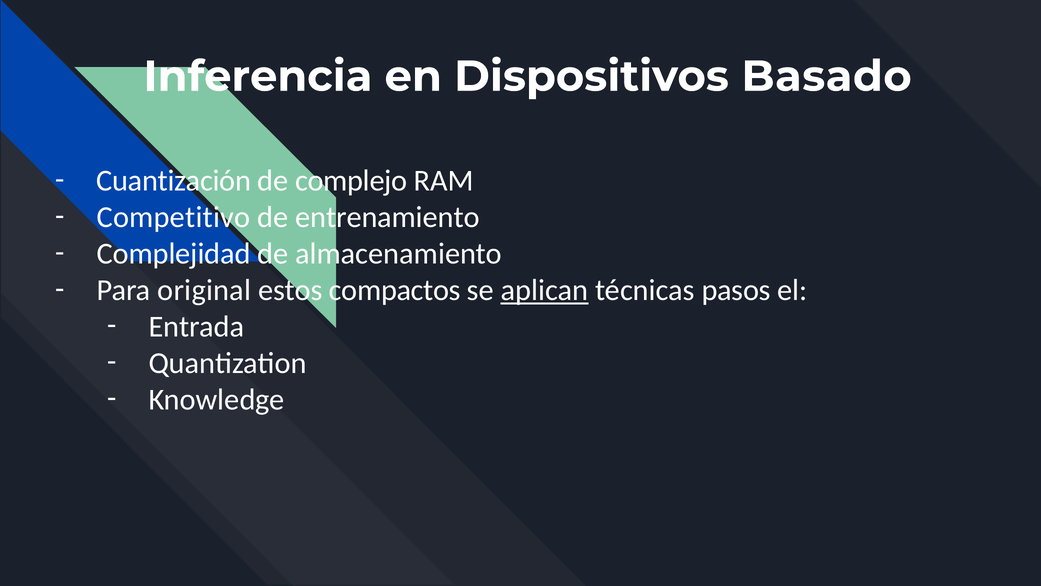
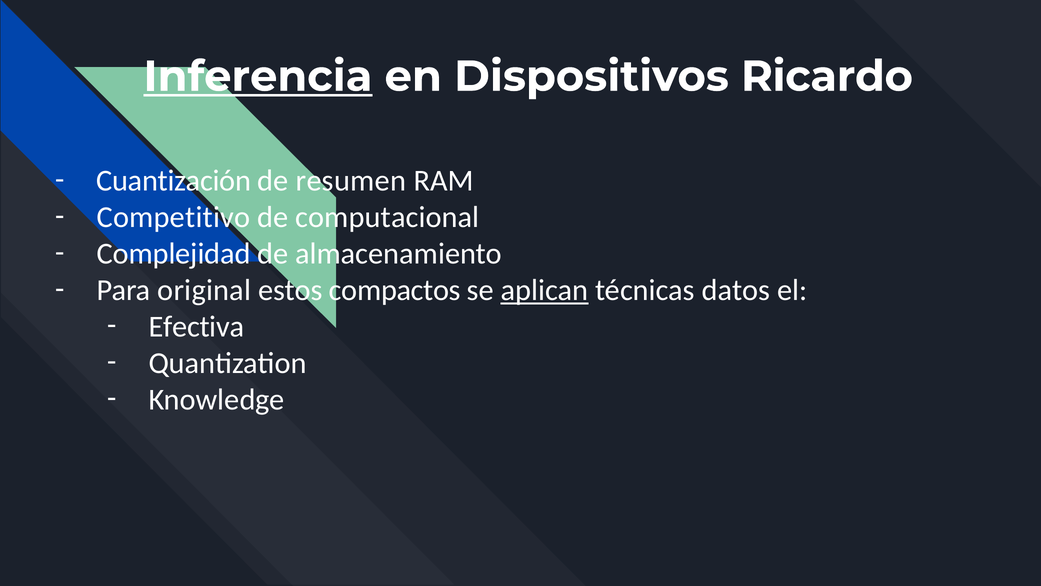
Inferencia underline: none -> present
Basado: Basado -> Ricardo
complejo: complejo -> resumen
entrenamiento: entrenamiento -> computacional
pasos: pasos -> datos
Entrada: Entrada -> Efectiva
